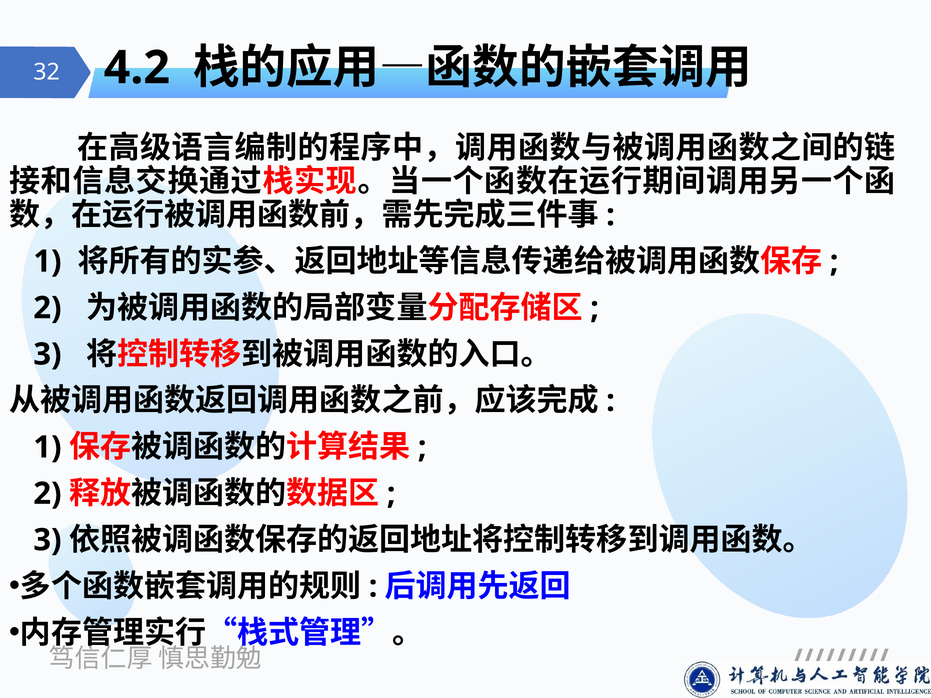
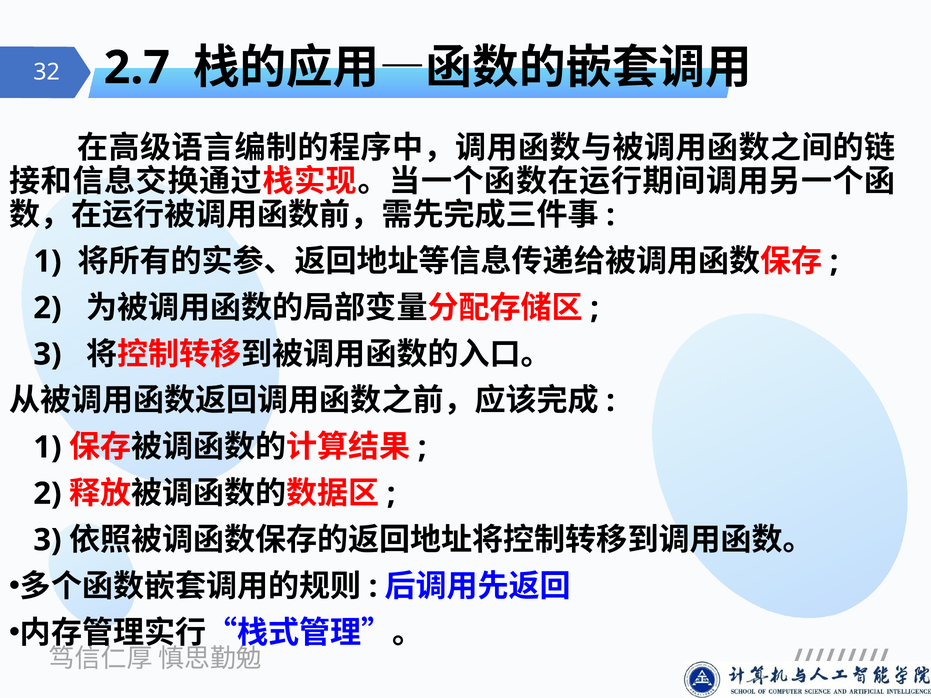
4.2: 4.2 -> 2.7
